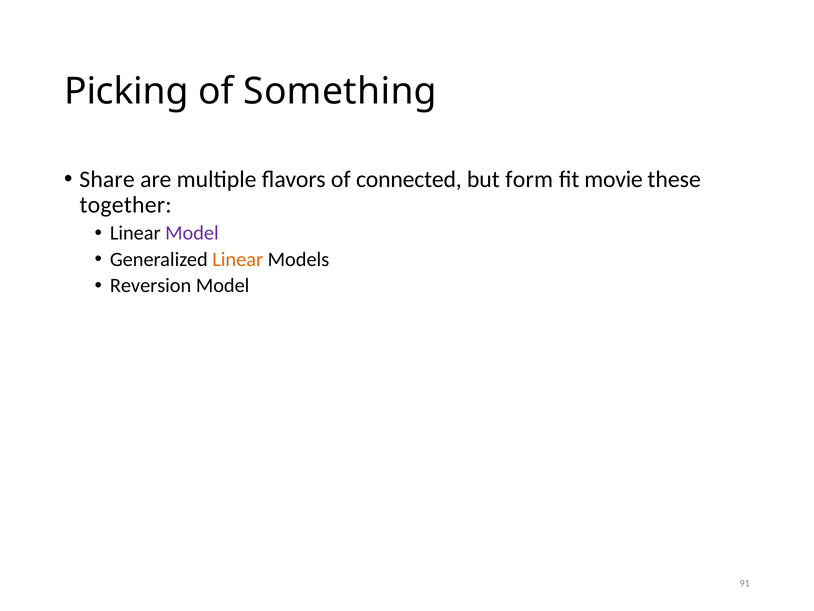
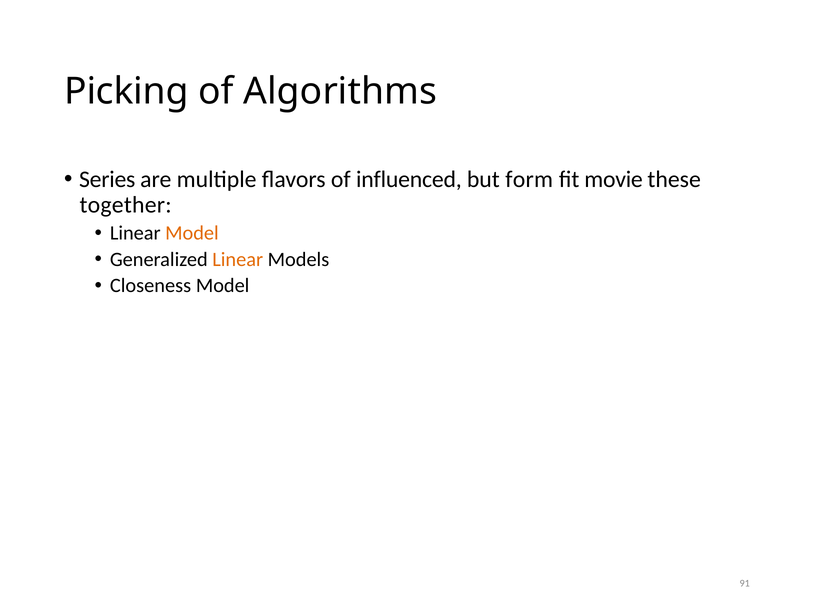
Something: Something -> Algorithms
Share: Share -> Series
connected: connected -> influenced
Model at (192, 233) colour: purple -> orange
Reversion: Reversion -> Closeness
